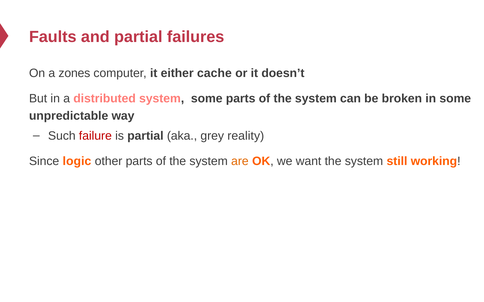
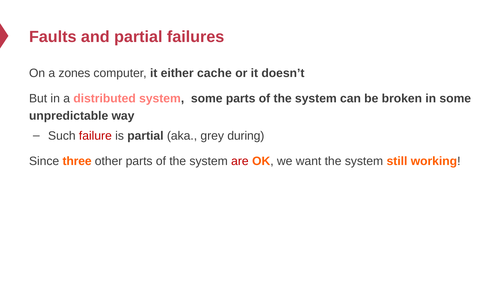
reality: reality -> during
logic: logic -> three
are colour: orange -> red
